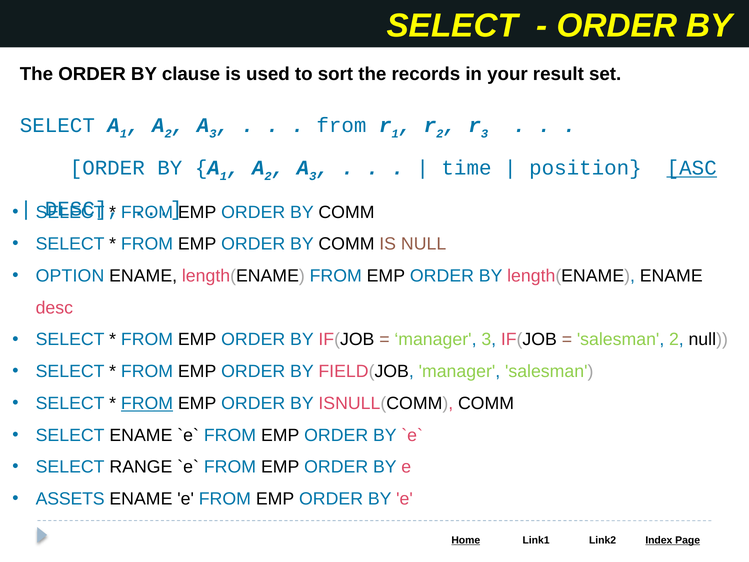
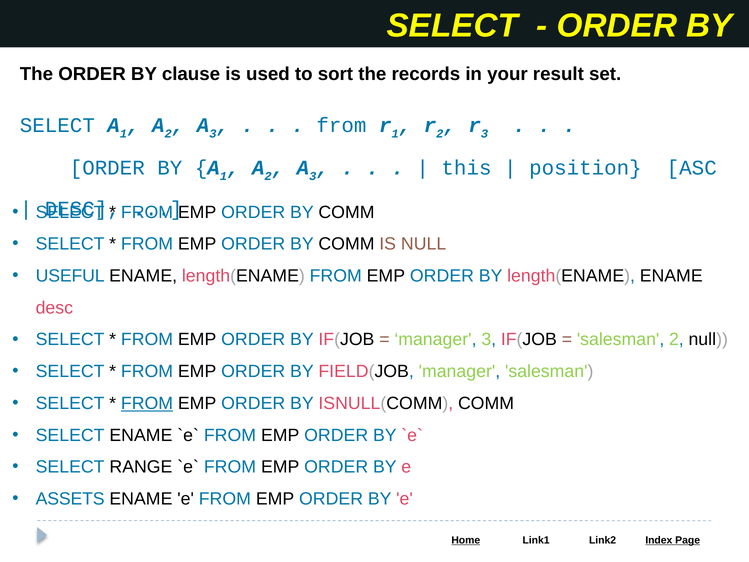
time: time -> this
ASC underline: present -> none
OPTION: OPTION -> USEFUL
